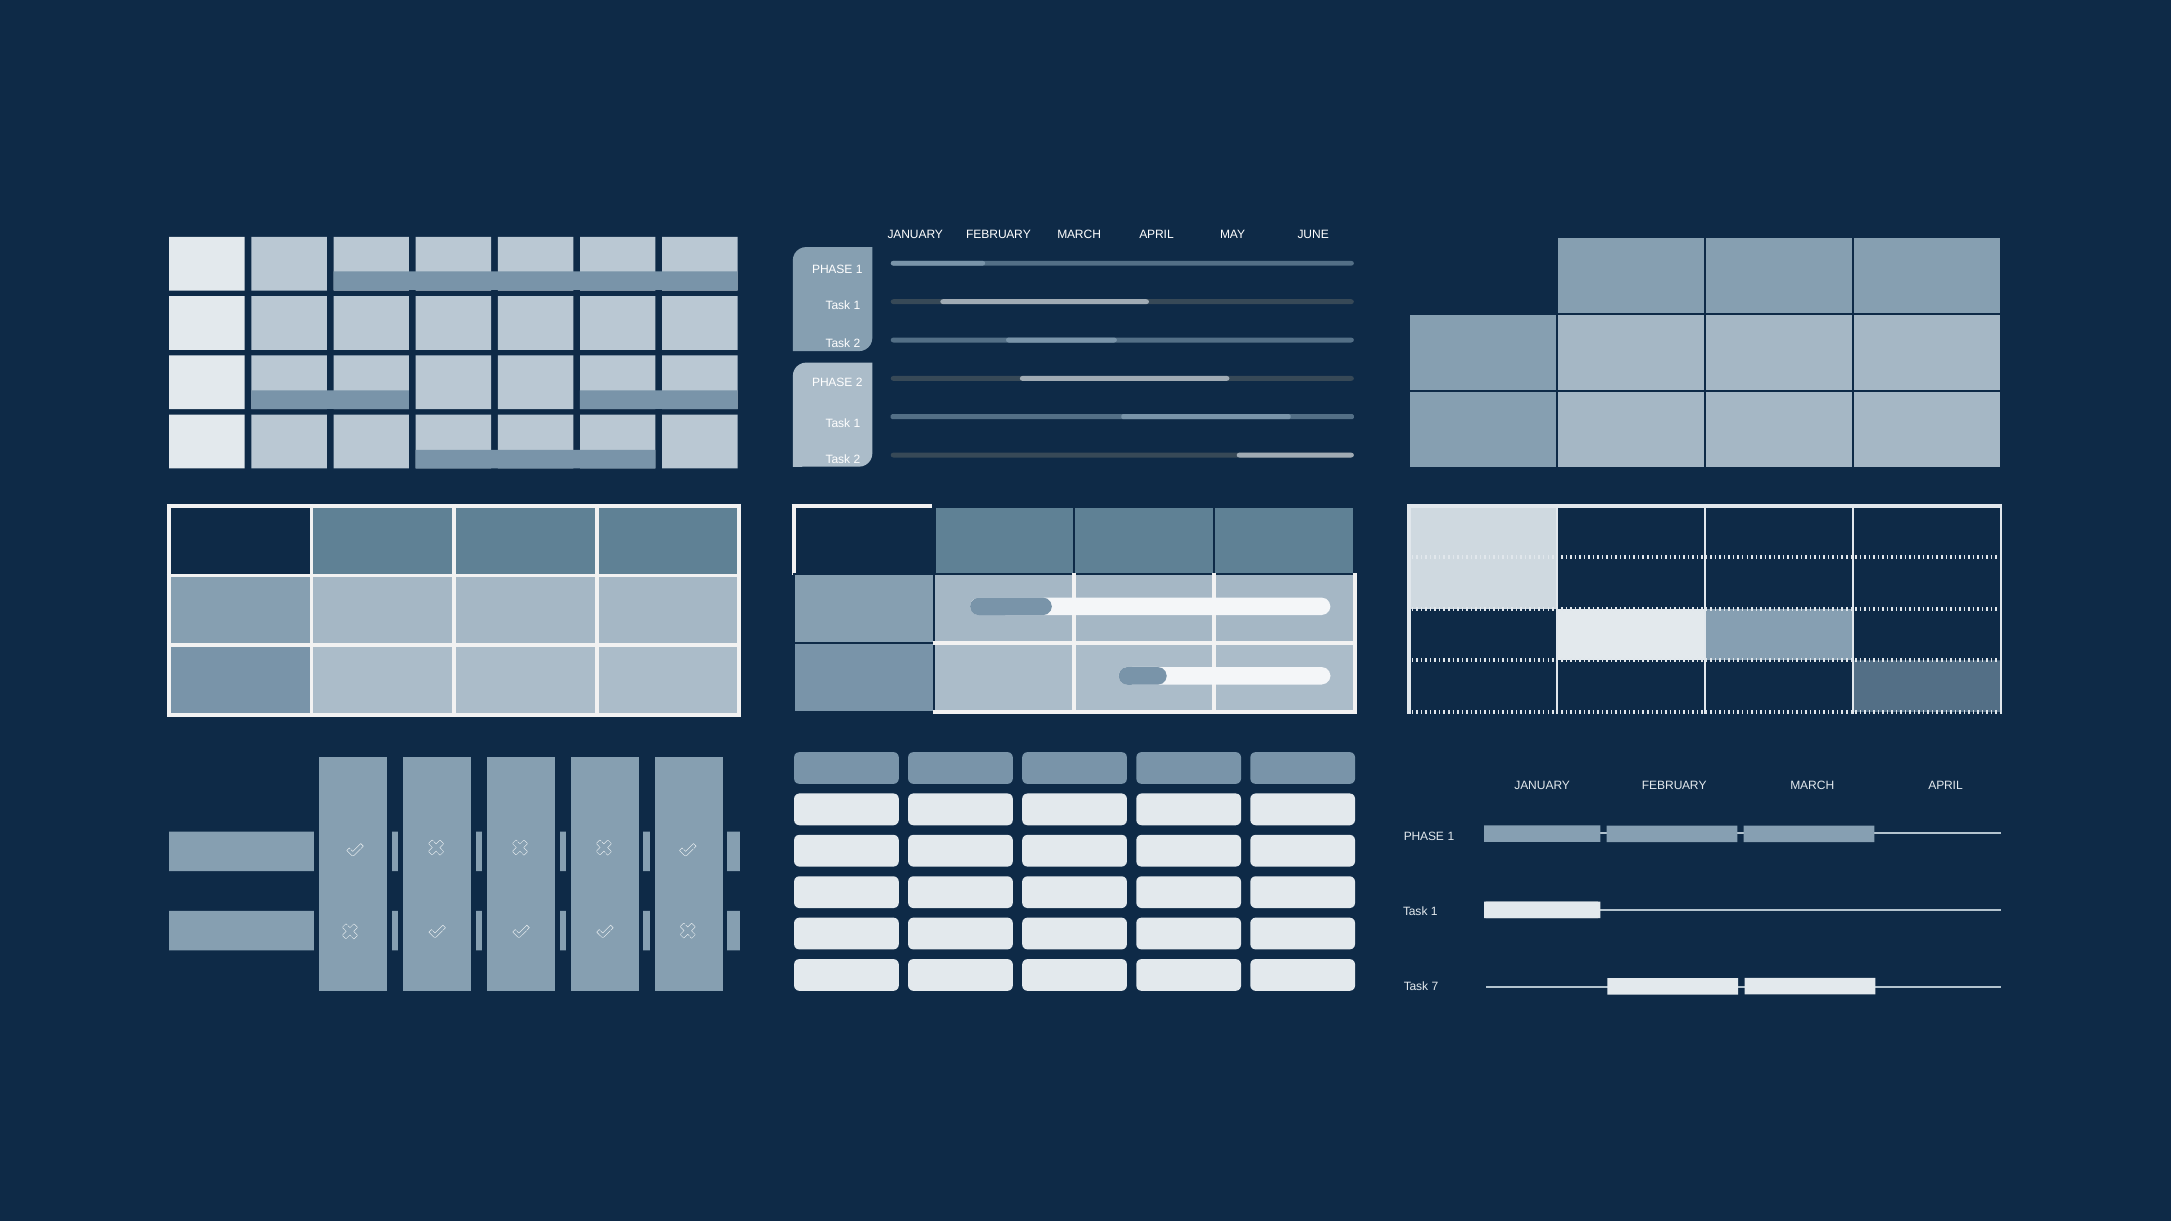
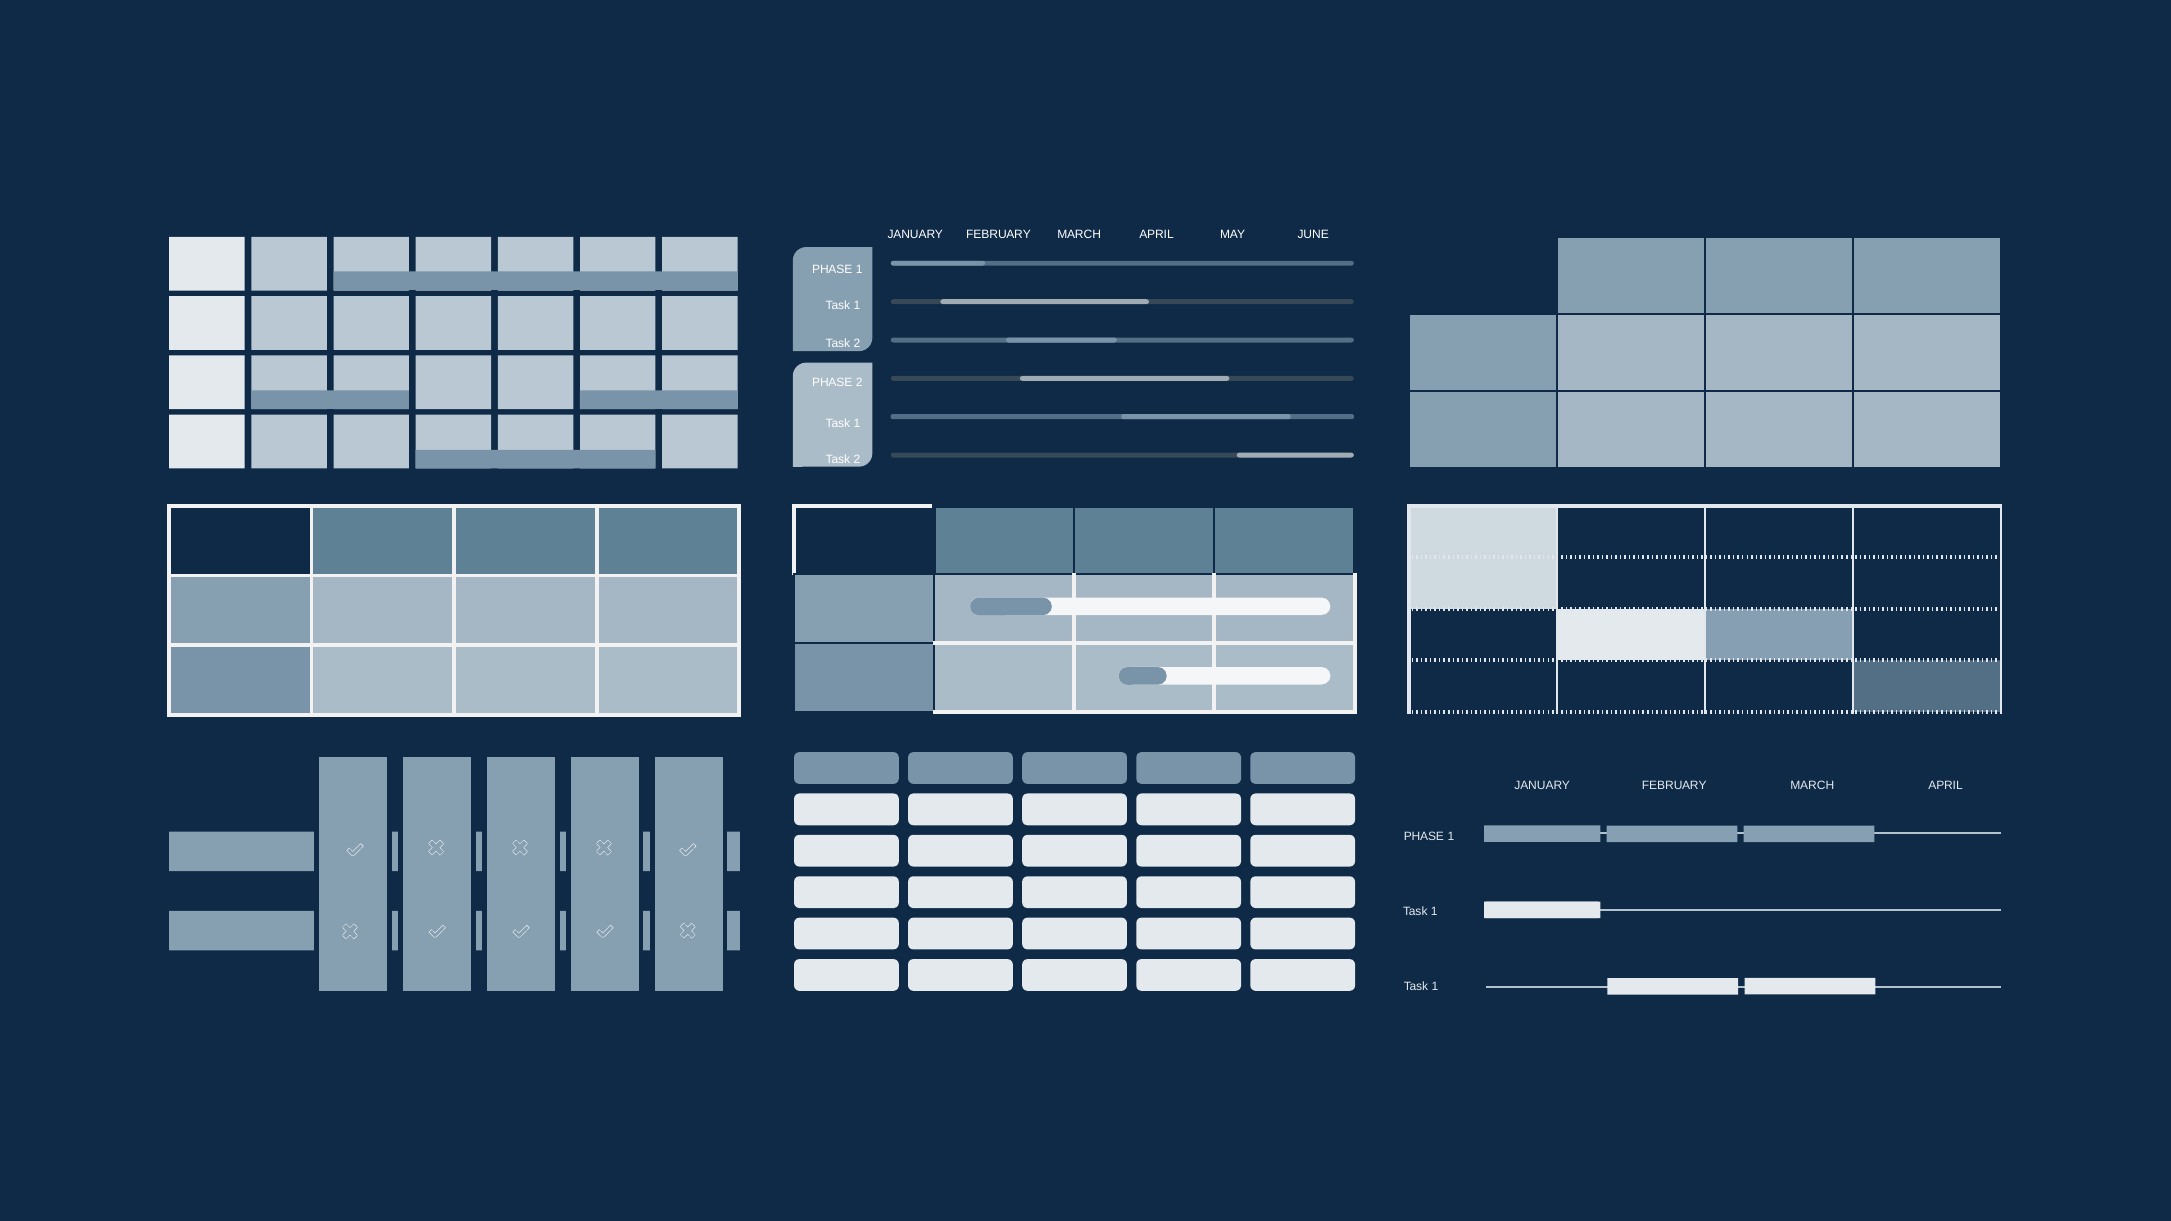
7 at (1435, 987): 7 -> 1
